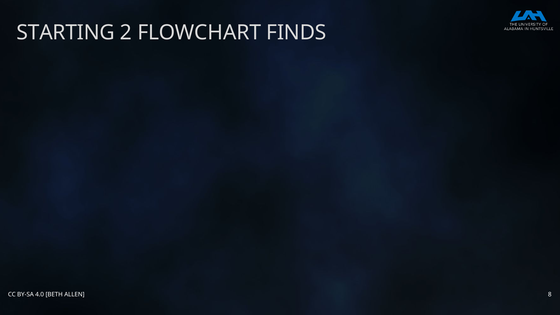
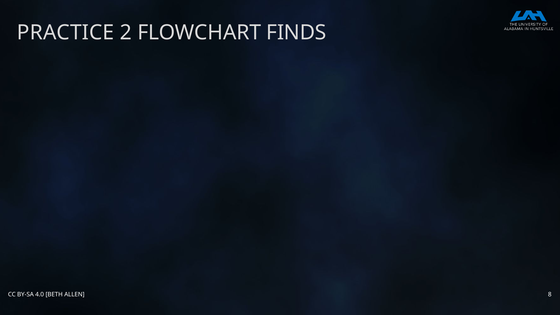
STARTING: STARTING -> PRACTICE
